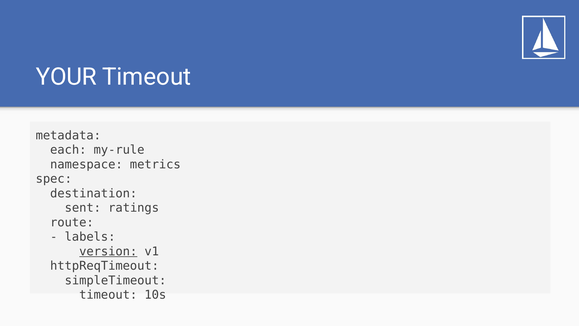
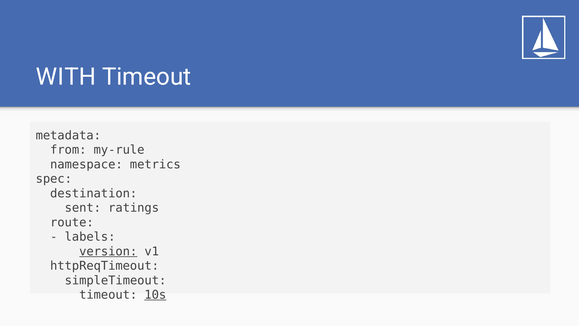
YOUR: YOUR -> WITH
each: each -> from
10s underline: none -> present
